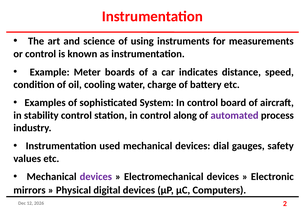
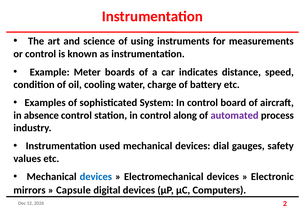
stability: stability -> absence
devices at (96, 176) colour: purple -> blue
Physical: Physical -> Capsule
